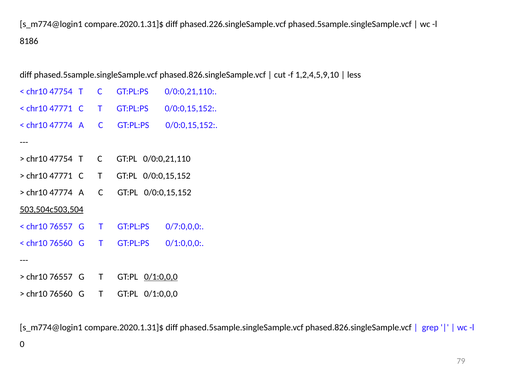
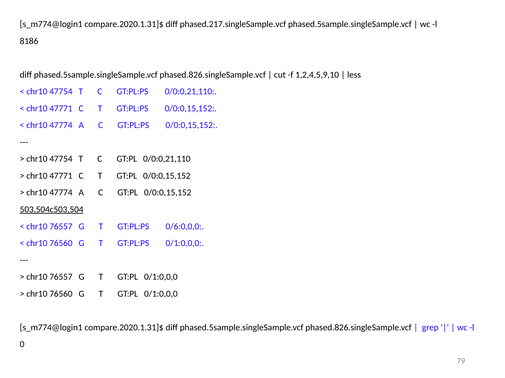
phased.226.singleSample.vcf: phased.226.singleSample.vcf -> phased.217.singleSample.vcf
0/7:0,0,0: 0/7:0,0,0 -> 0/6:0,0,0
0/1:0,0,0 at (161, 277) underline: present -> none
